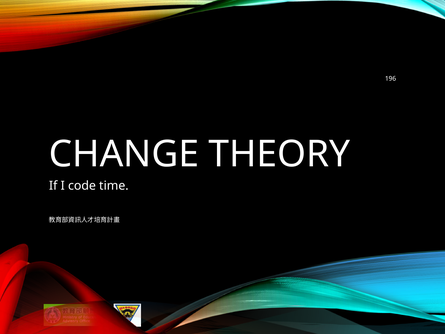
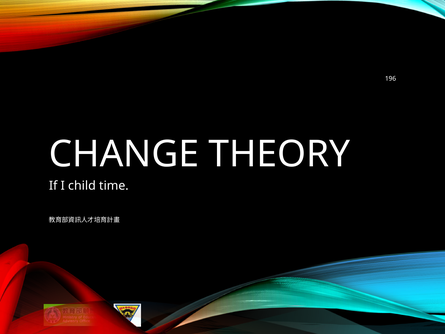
code: code -> child
